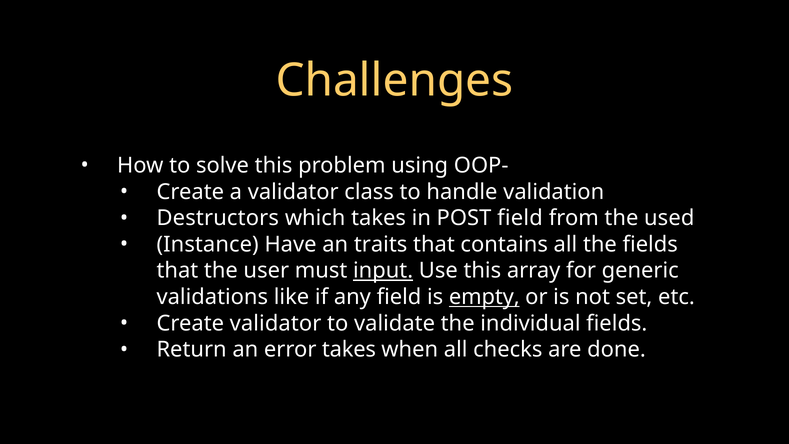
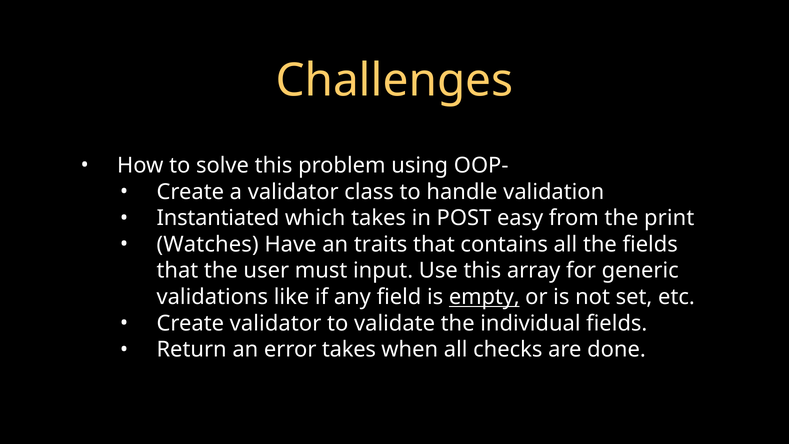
Destructors: Destructors -> Instantiated
POST field: field -> easy
used: used -> print
Instance: Instance -> Watches
input underline: present -> none
